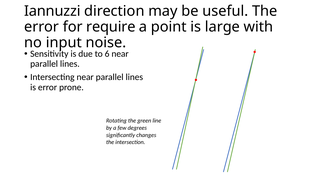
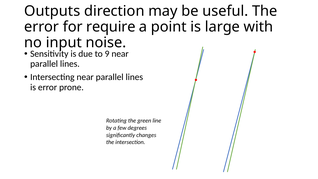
Iannuzzi: Iannuzzi -> Outputs
6: 6 -> 9
